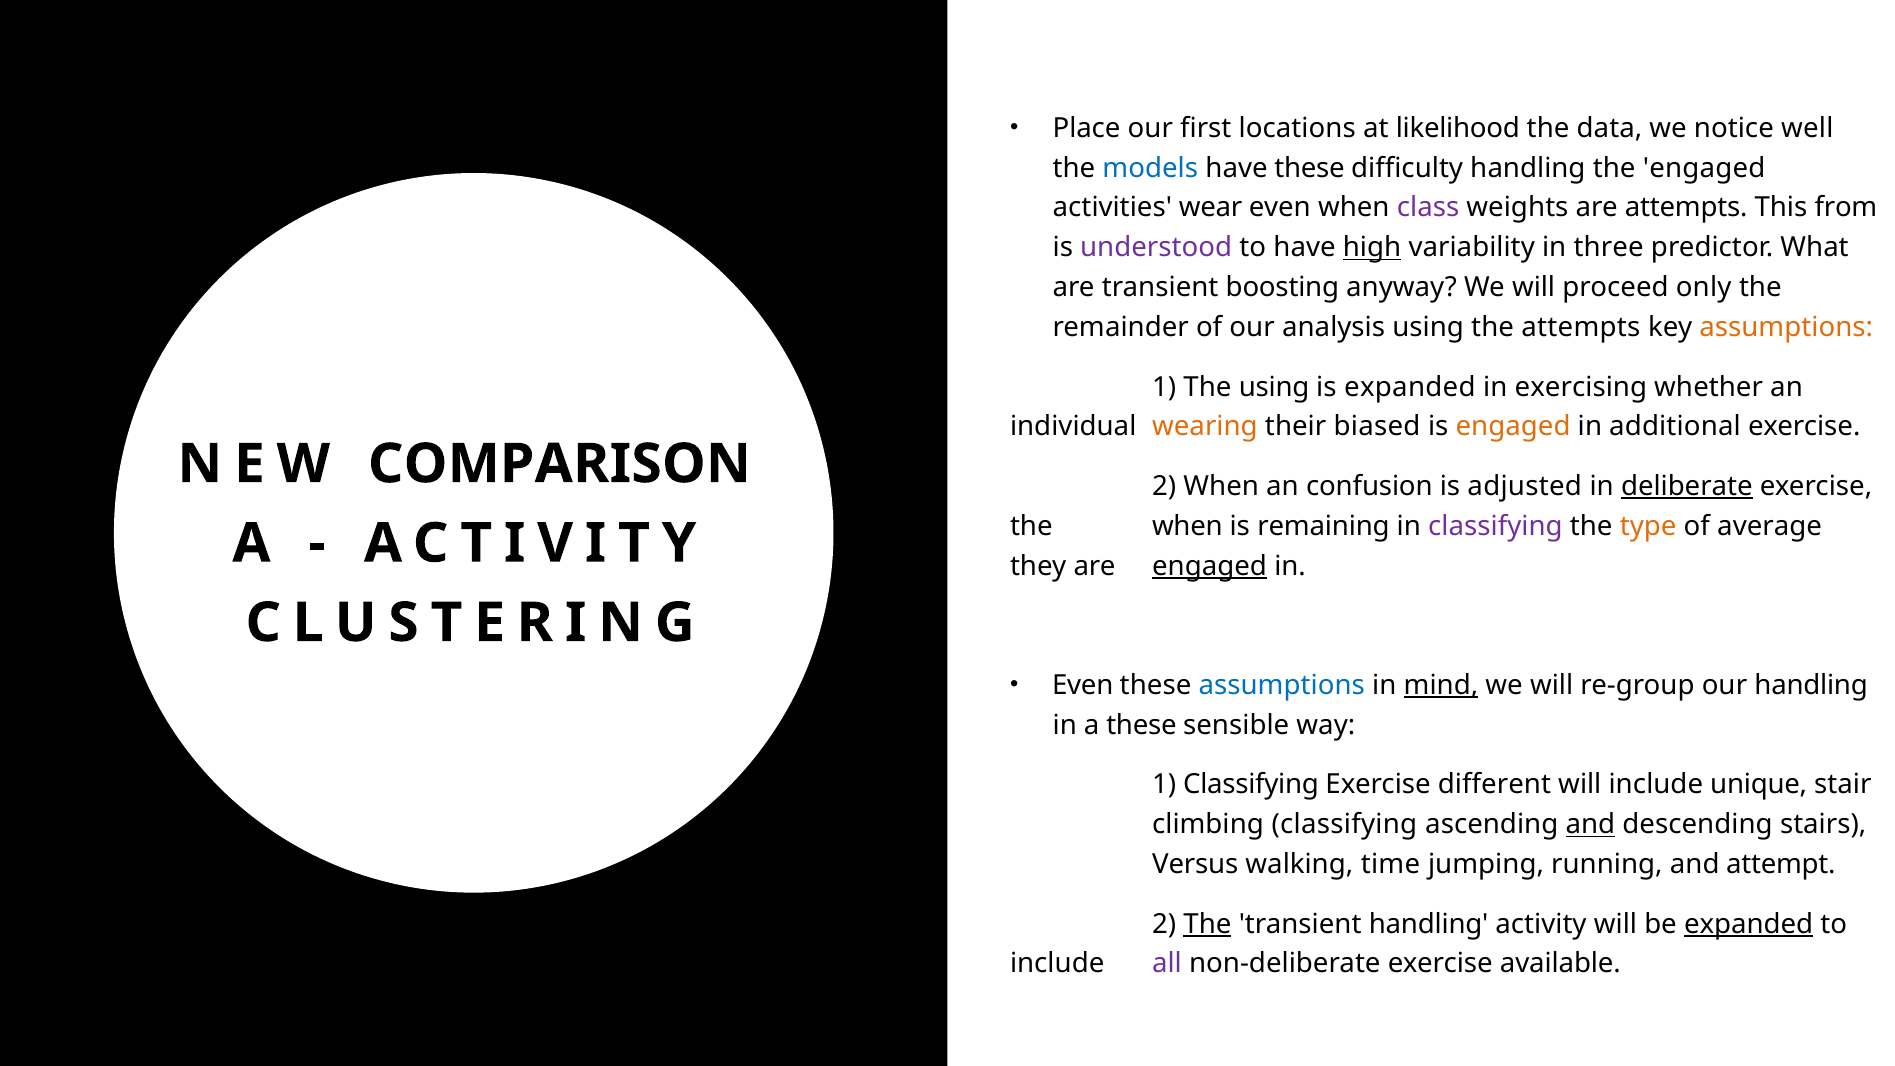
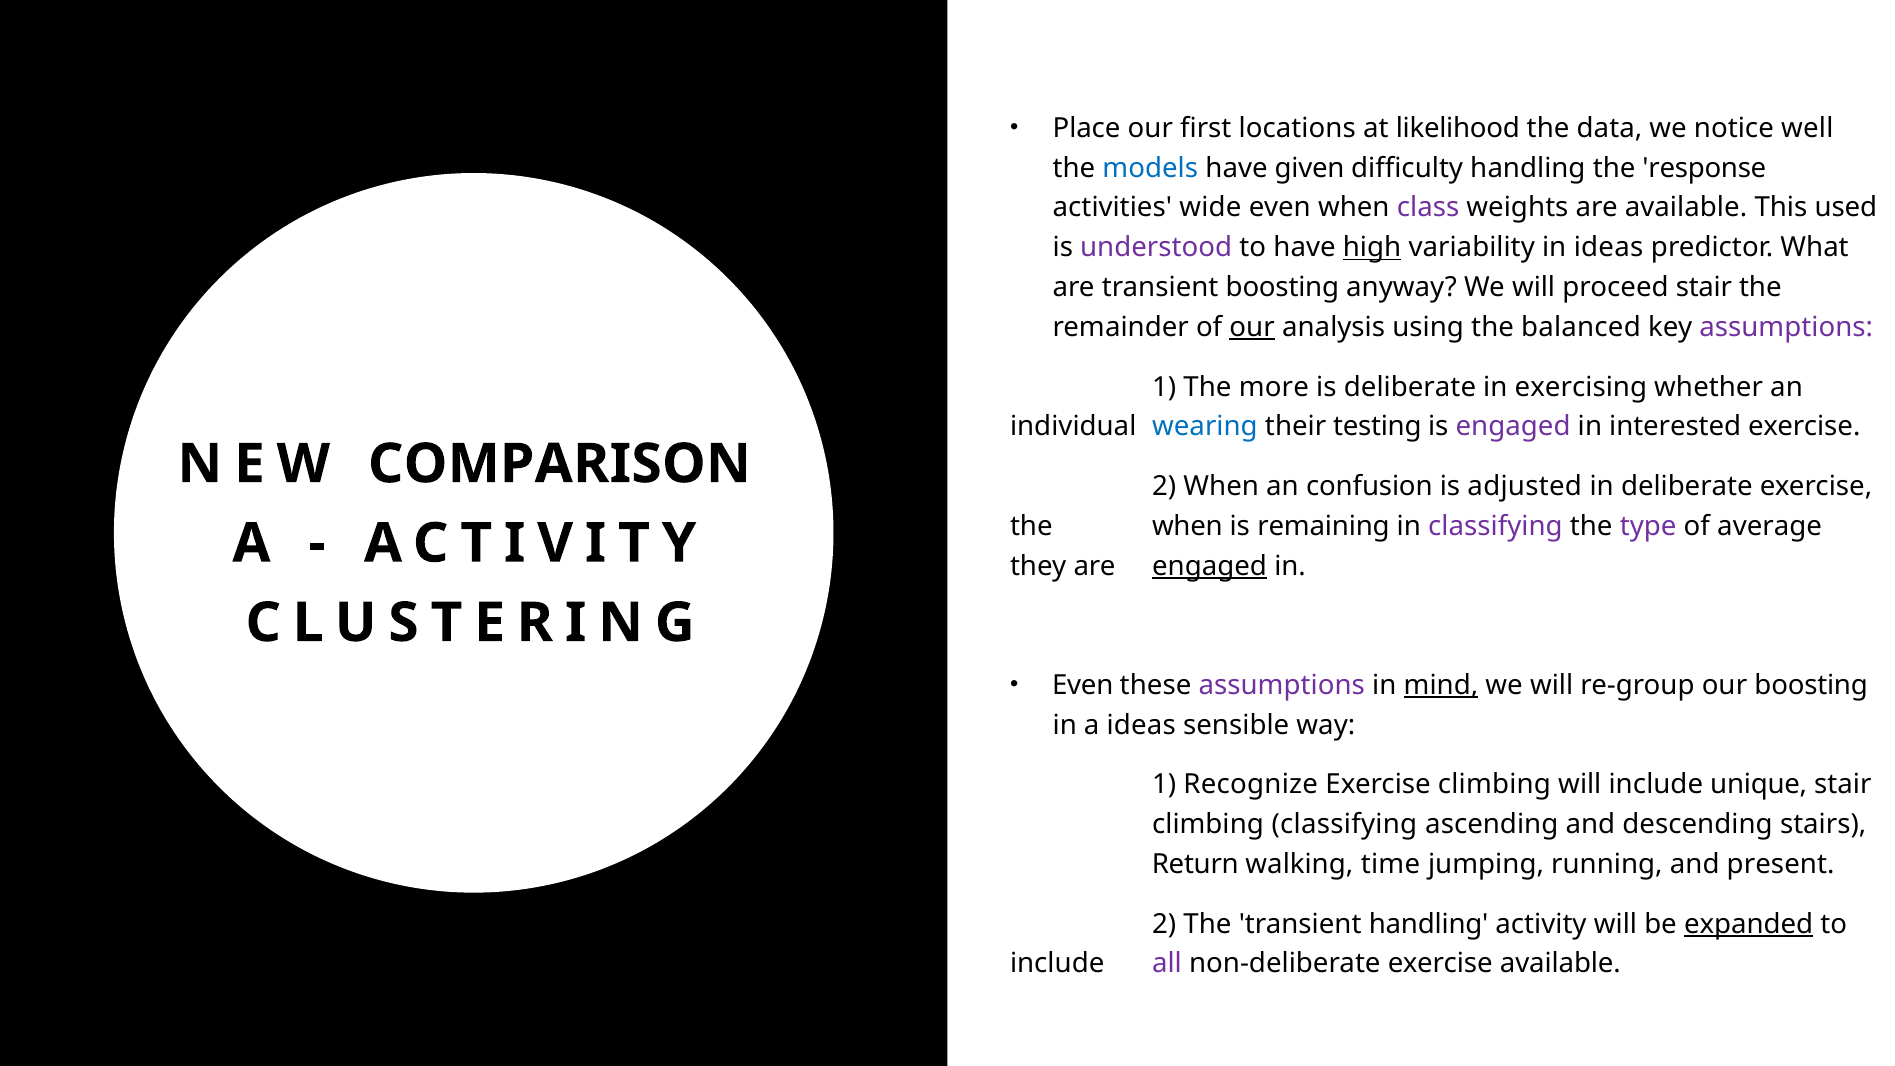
have these: these -> given
the engaged: engaged -> response
wear: wear -> wide
are attempts: attempts -> available
from: from -> used
in three: three -> ideas
proceed only: only -> stair
our at (1252, 327) underline: none -> present
the attempts: attempts -> balanced
assumptions at (1786, 327) colour: orange -> purple
The using: using -> more
is expanded: expanded -> deliberate
wearing colour: orange -> blue
biased: biased -> testing
engaged at (1513, 427) colour: orange -> purple
additional: additional -> interested
deliberate at (1687, 486) underline: present -> none
type colour: orange -> purple
assumptions at (1282, 685) colour: blue -> purple
our handling: handling -> boosting
a these: these -> ideas
1 Classifying: Classifying -> Recognize
Exercise different: different -> climbing
and at (1590, 824) underline: present -> none
Versus: Versus -> Return
attempt: attempt -> present
The at (1207, 924) underline: present -> none
